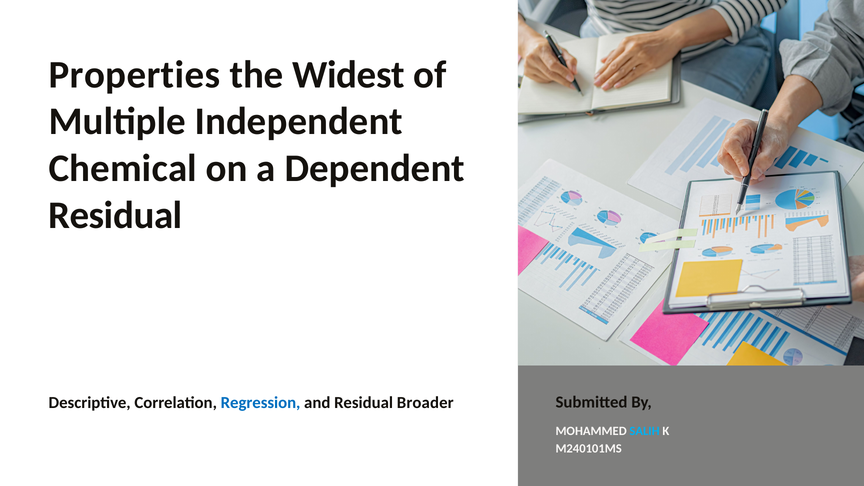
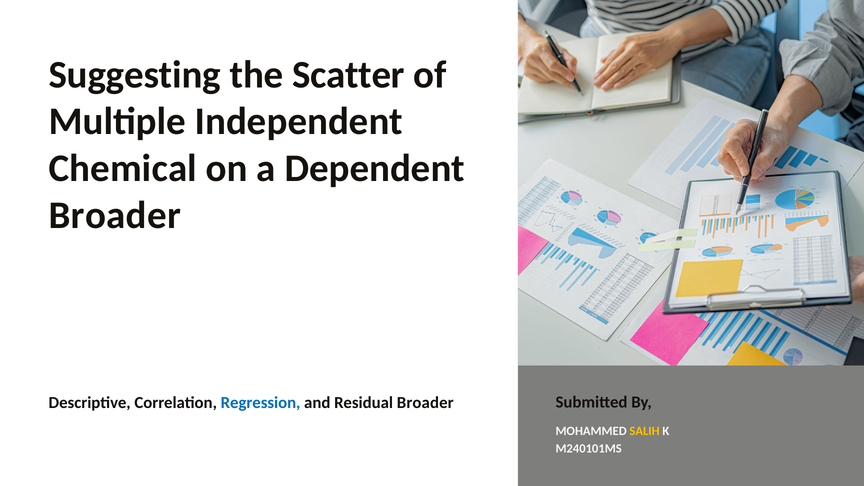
Properties: Properties -> Suggesting
Widest: Widest -> Scatter
Residual at (115, 215): Residual -> Broader
SALIH colour: light blue -> yellow
